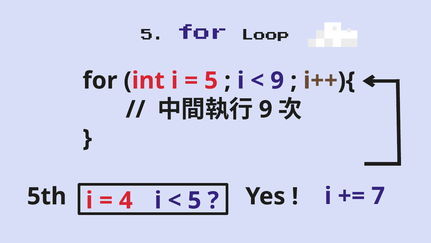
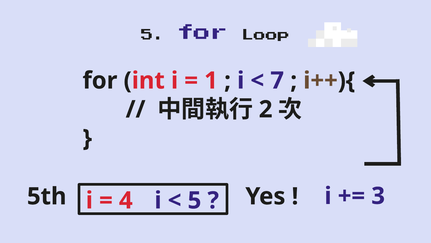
5 at (211, 80): 5 -> 1
9 at (277, 80): 9 -> 7
9 at (266, 109): 9 -> 2
7: 7 -> 3
